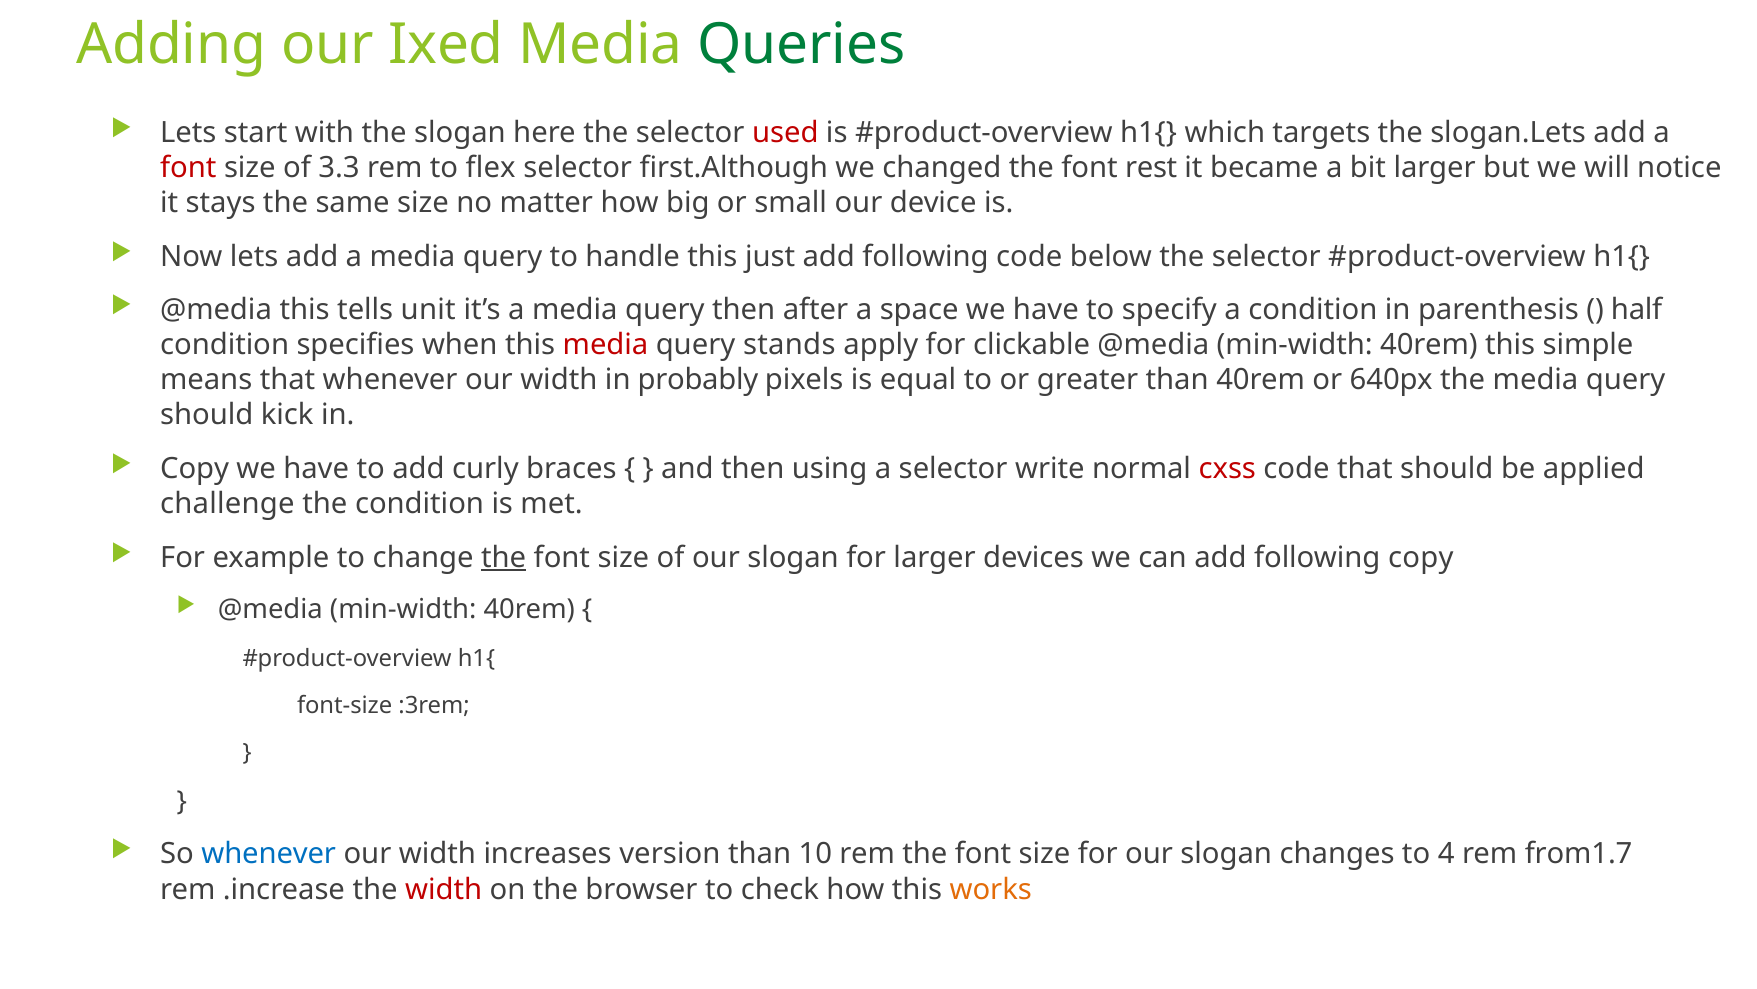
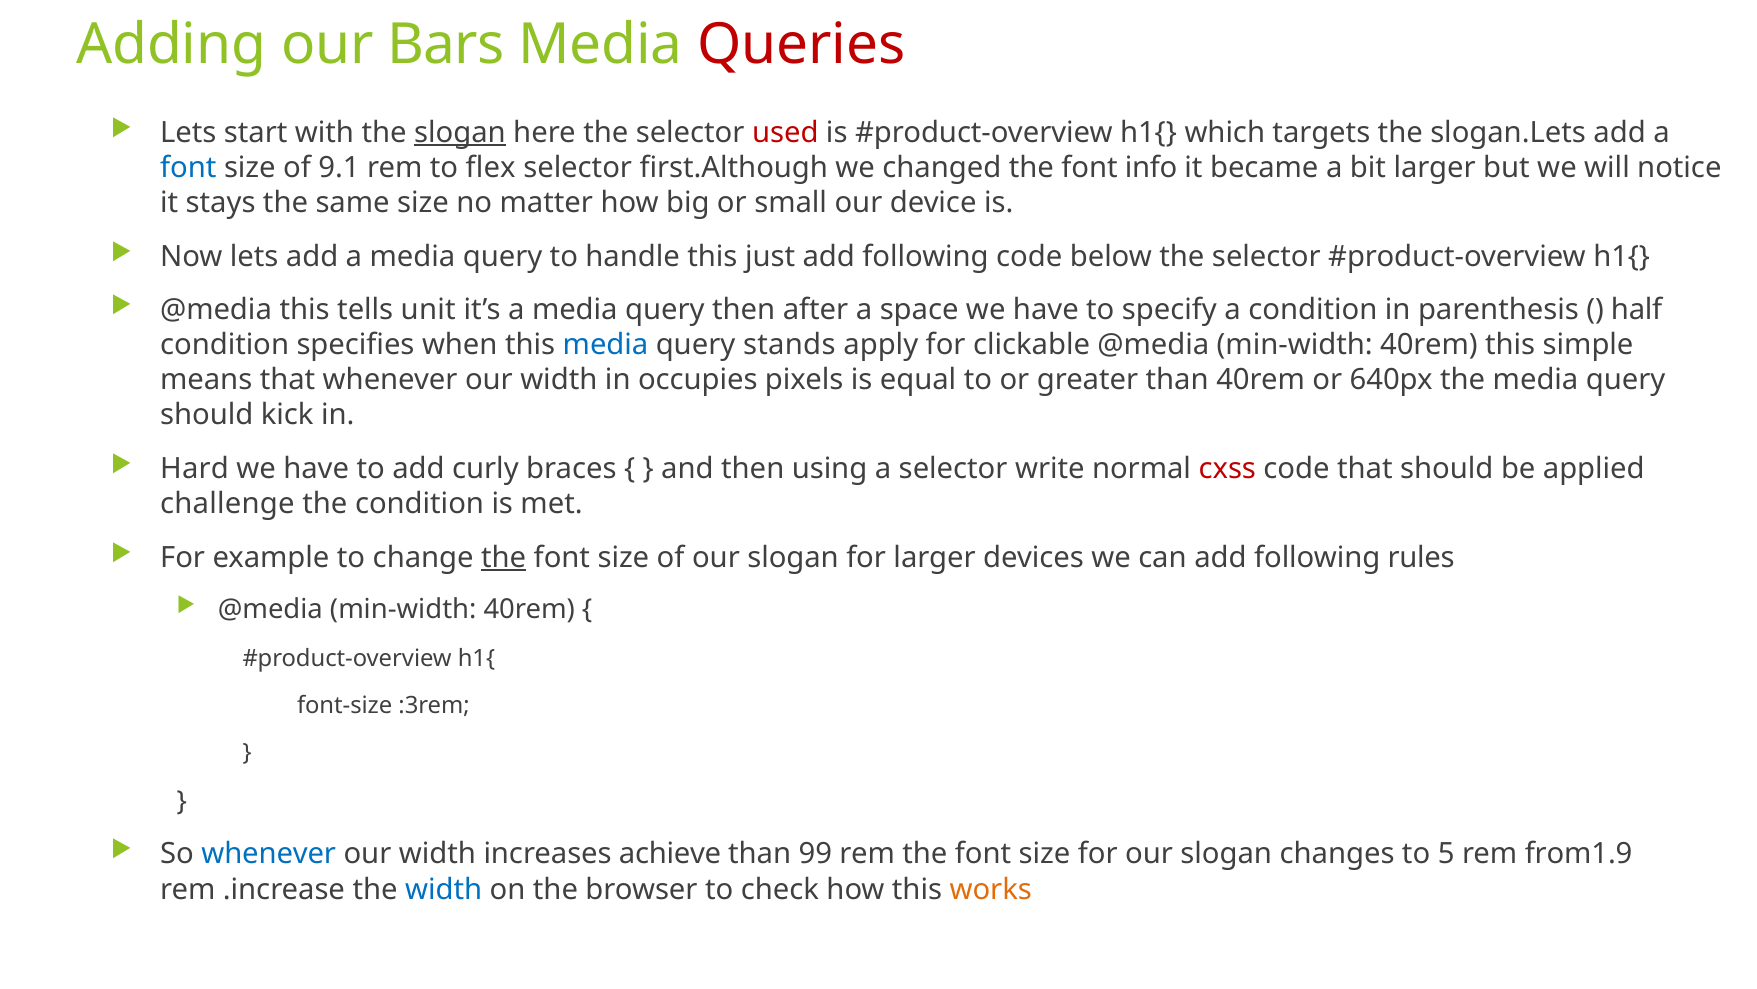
Ixed: Ixed -> Bars
Queries colour: green -> red
slogan at (460, 132) underline: none -> present
font at (188, 168) colour: red -> blue
3.3: 3.3 -> 9.1
rest: rest -> info
media at (606, 345) colour: red -> blue
probably: probably -> occupies
Copy at (195, 468): Copy -> Hard
following copy: copy -> rules
version: version -> achieve
10: 10 -> 99
4: 4 -> 5
from1.7: from1.7 -> from1.9
width at (444, 889) colour: red -> blue
